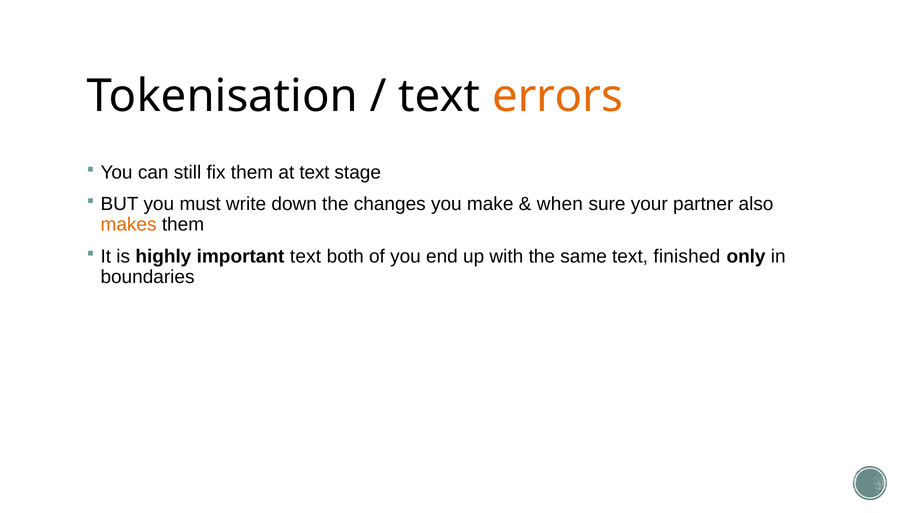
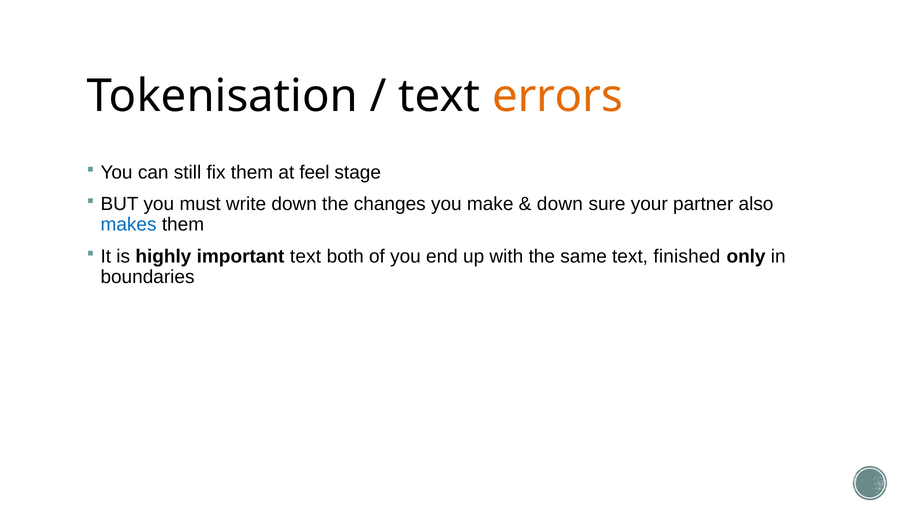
at text: text -> feel
when at (560, 204): when -> down
makes colour: orange -> blue
